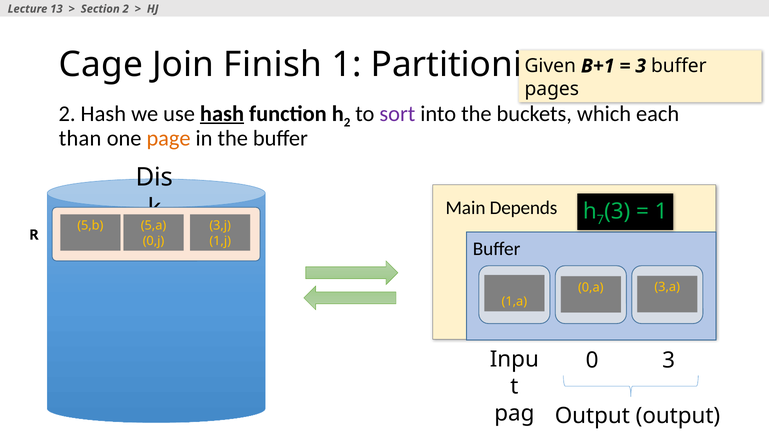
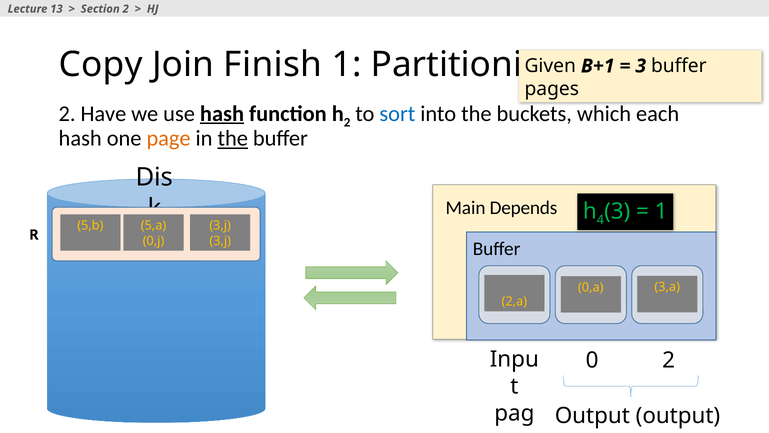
Cage: Cage -> Copy
2 Hash: Hash -> Have
sort colour: purple -> blue
than at (80, 138): than -> hash
the at (233, 138) underline: none -> present
7: 7 -> 4
1,j at (220, 241): 1,j -> 3,j
1,a: 1,a -> 2,a
0 3: 3 -> 2
